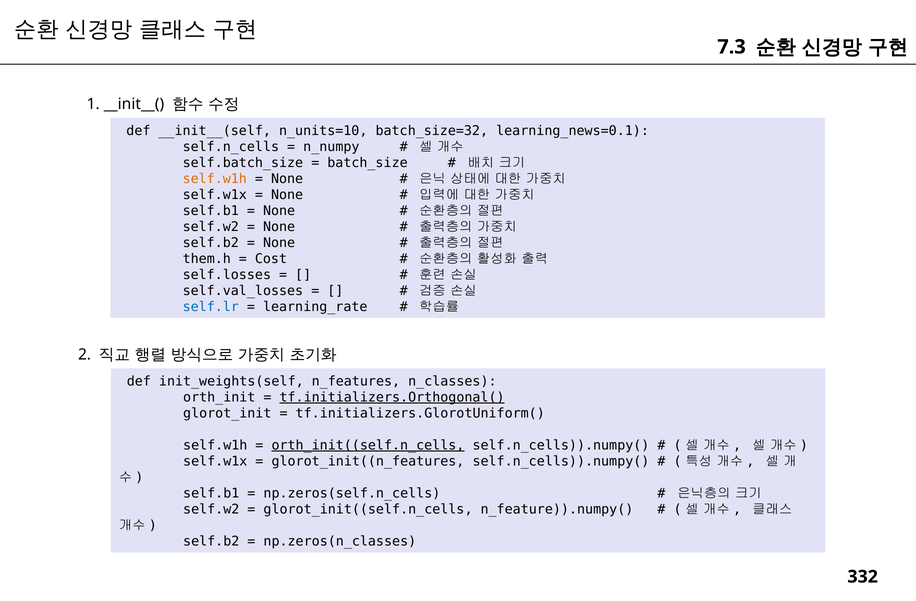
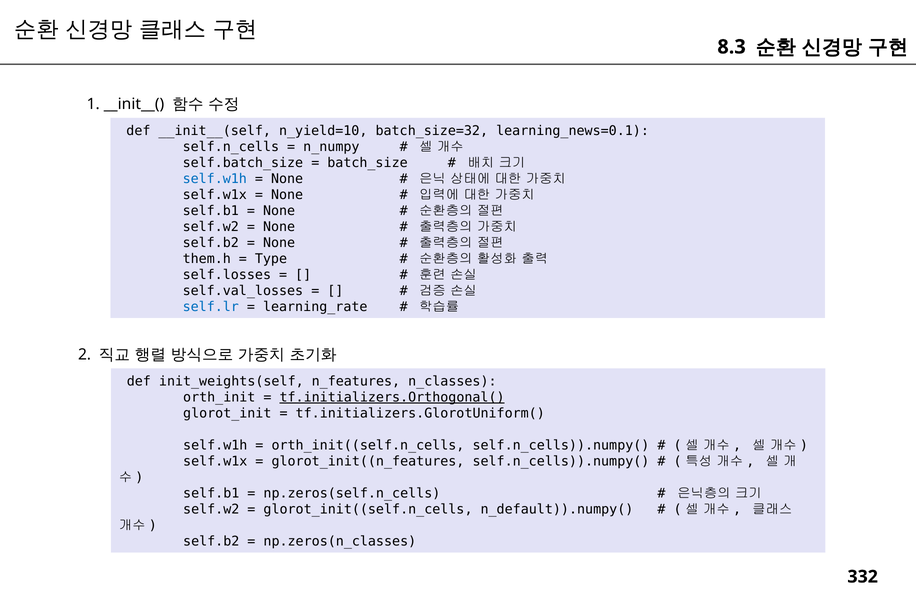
7.3: 7.3 -> 8.3
n_units=10: n_units=10 -> n_yield=10
self.w1h at (215, 179) colour: orange -> blue
Cost: Cost -> Type
orth_init((self.n_cells underline: present -> none
n_feature)).numpy(: n_feature)).numpy( -> n_default)).numpy(
